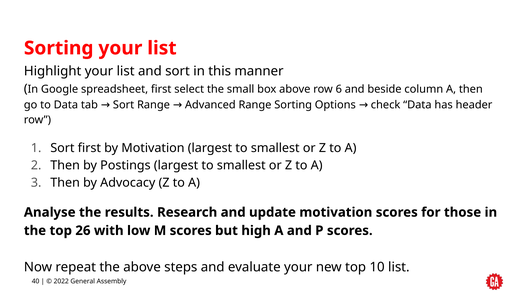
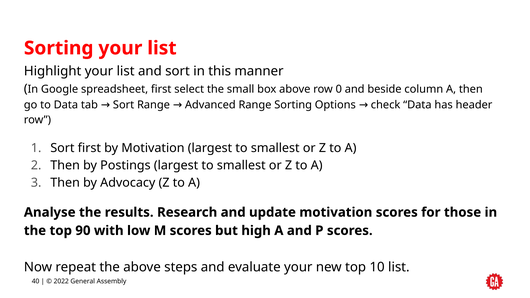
6: 6 -> 0
26: 26 -> 90
